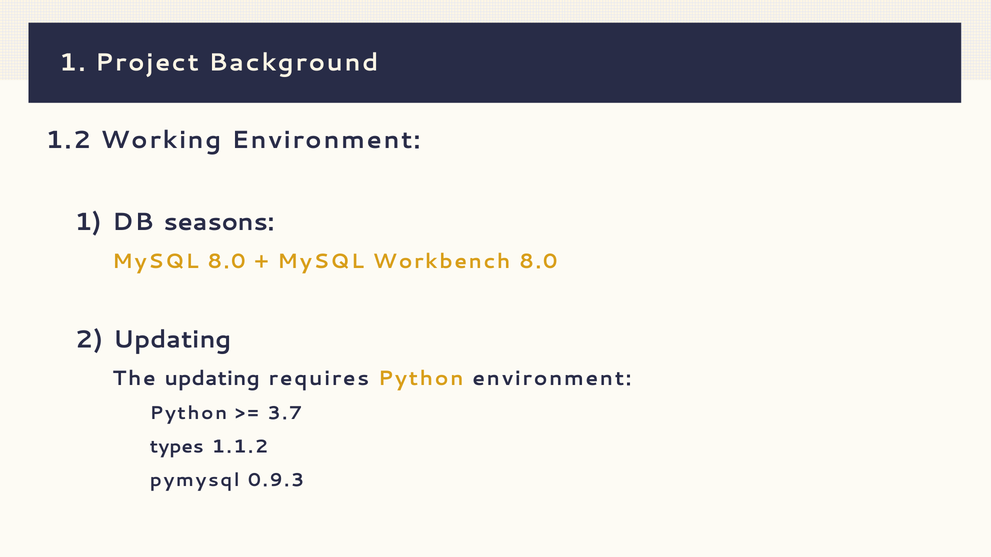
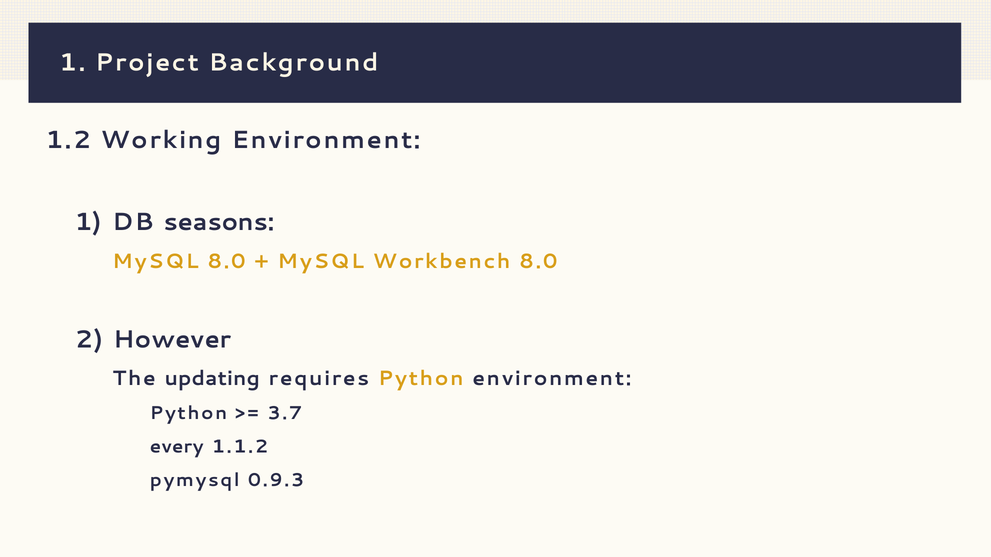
2 Updating: Updating -> However
types: types -> every
